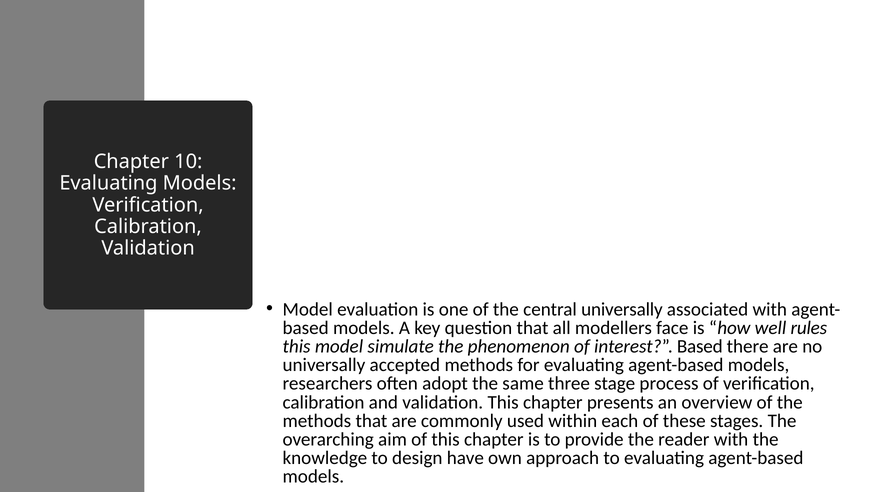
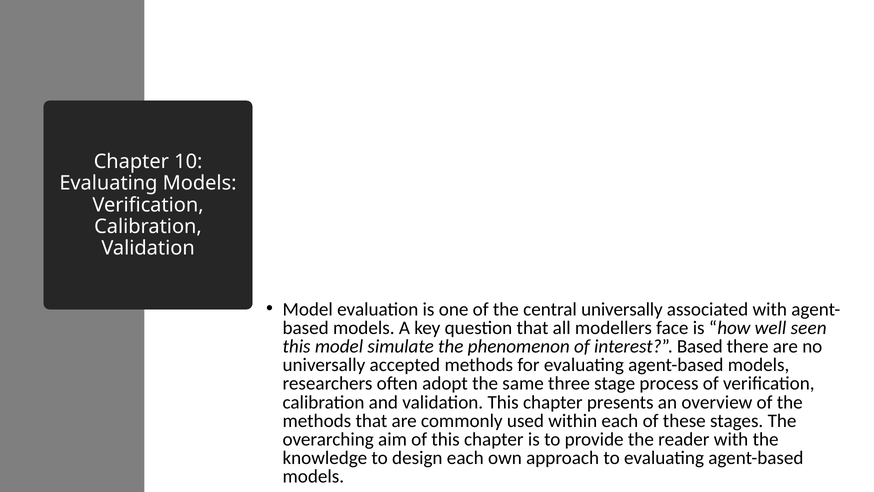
rules: rules -> seen
design have: have -> each
